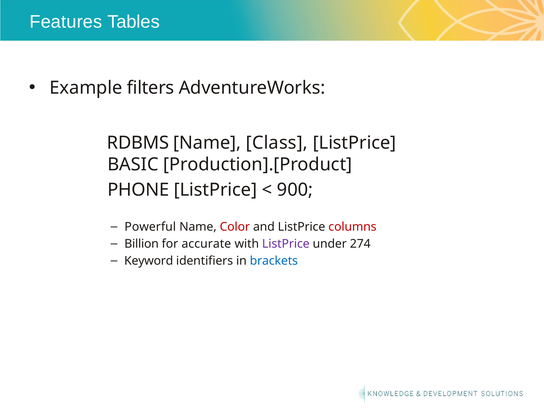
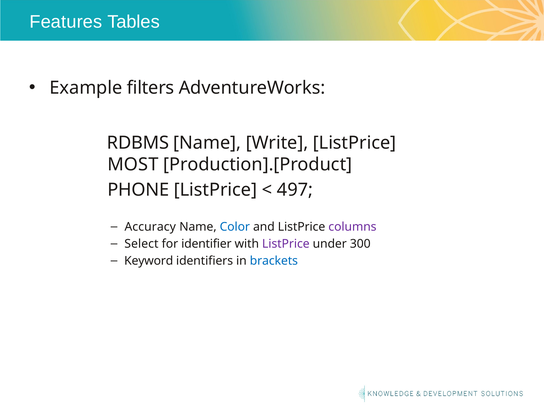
Class: Class -> Write
BASIC: BASIC -> MOST
900: 900 -> 497
Powerful: Powerful -> Accuracy
Color colour: red -> blue
columns colour: red -> purple
Billion: Billion -> Select
accurate: accurate -> identifier
274: 274 -> 300
